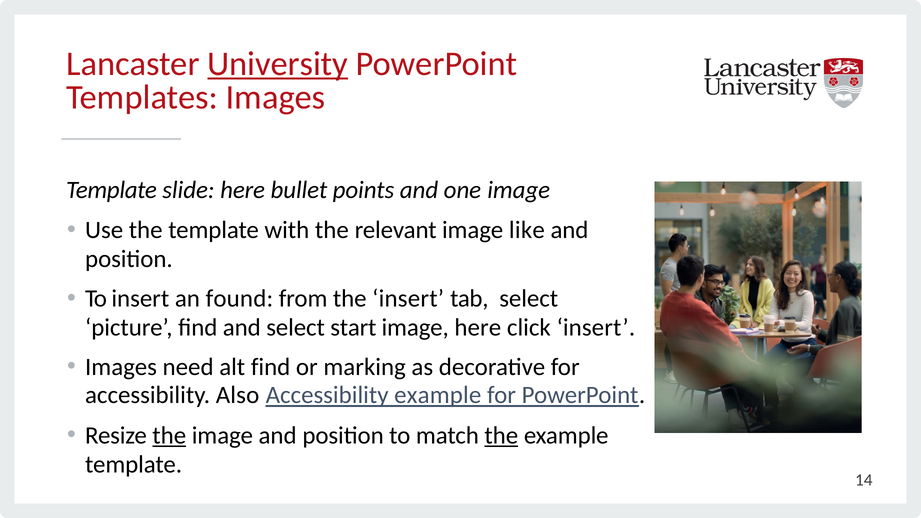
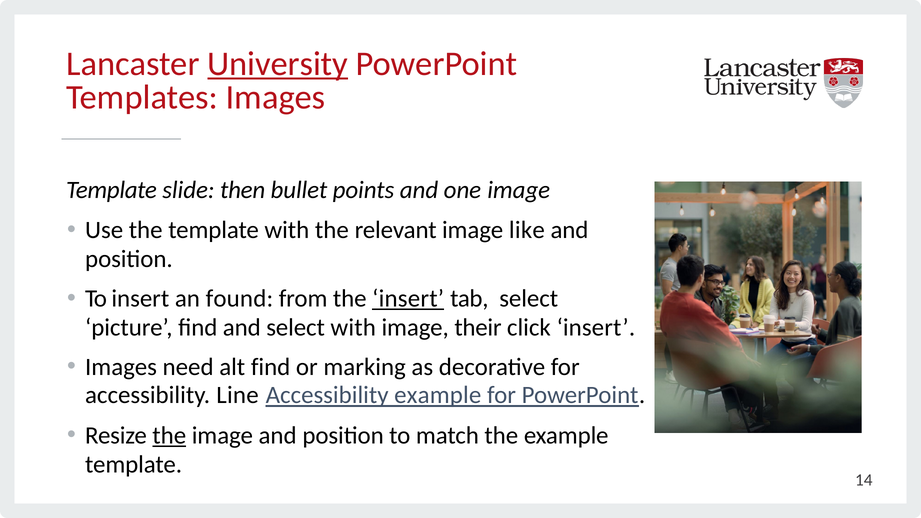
slide here: here -> then
insert at (408, 299) underline: none -> present
select start: start -> with
image here: here -> their
Also: Also -> Line
the at (501, 436) underline: present -> none
